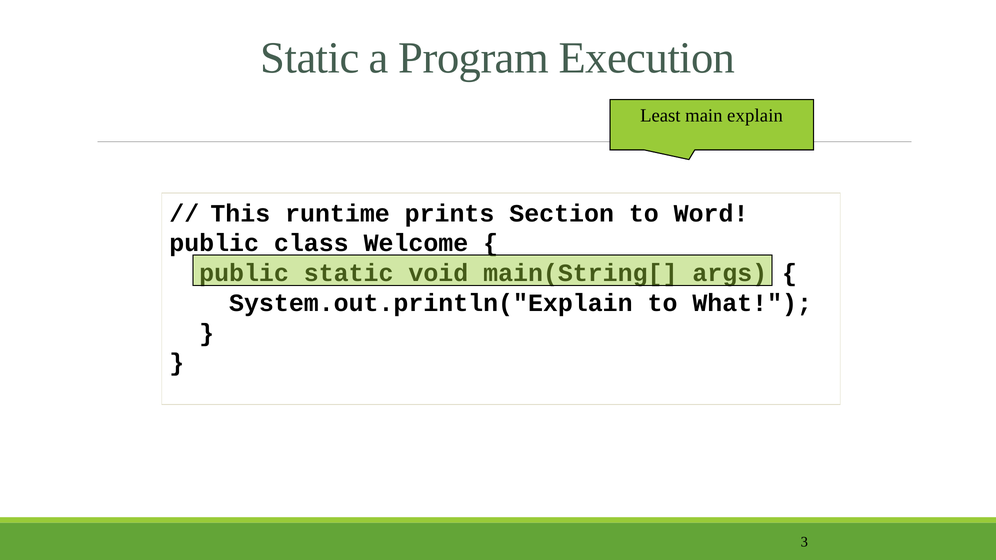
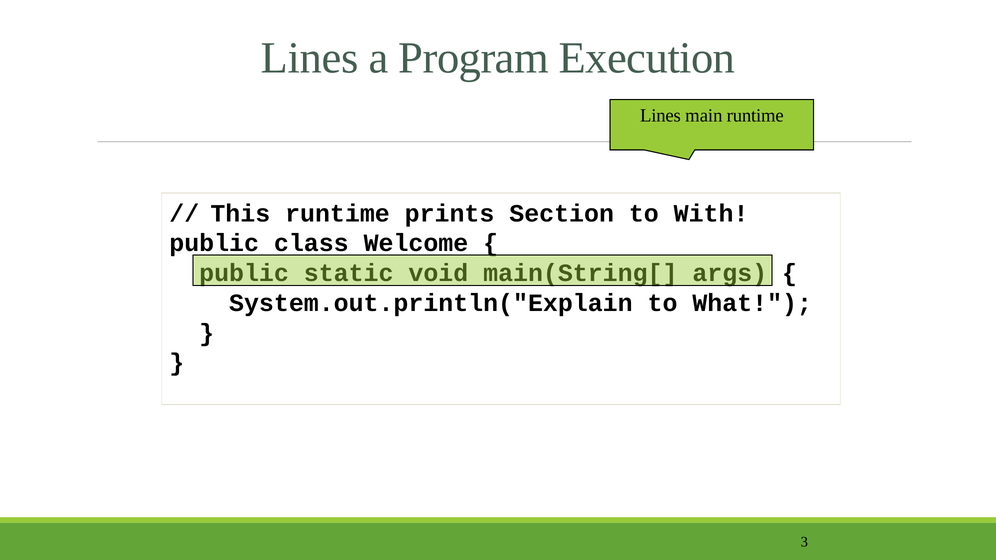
Static at (310, 58): Static -> Lines
Least at (660, 116): Least -> Lines
main explain: explain -> runtime
Word: Word -> With
